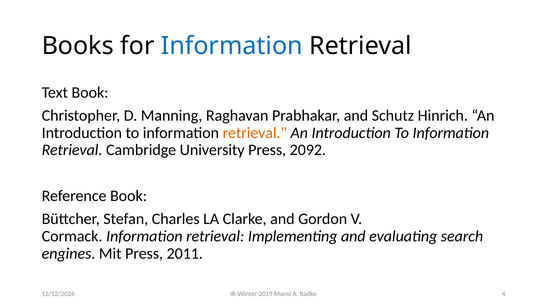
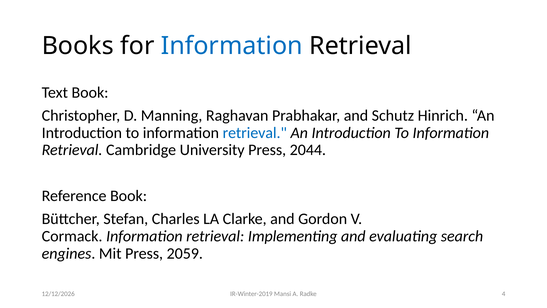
retrieval at (255, 133) colour: orange -> blue
2092: 2092 -> 2044
2011: 2011 -> 2059
